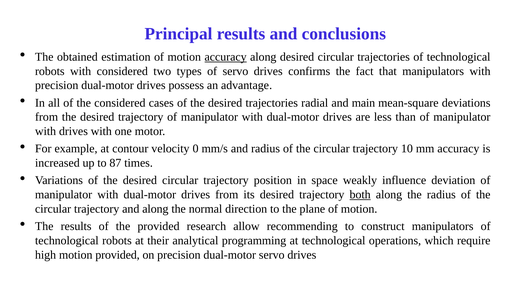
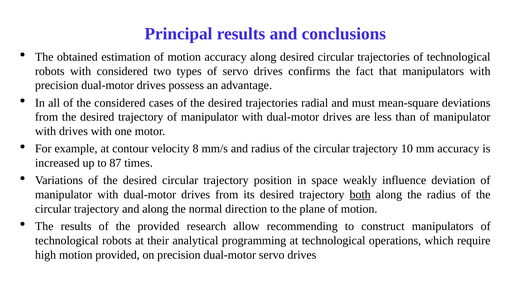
accuracy at (226, 57) underline: present -> none
main: main -> must
0: 0 -> 8
